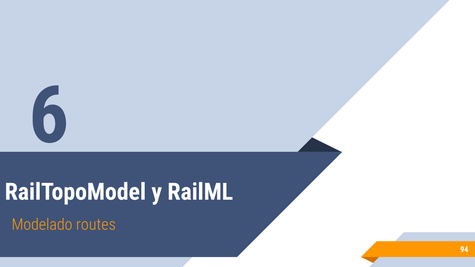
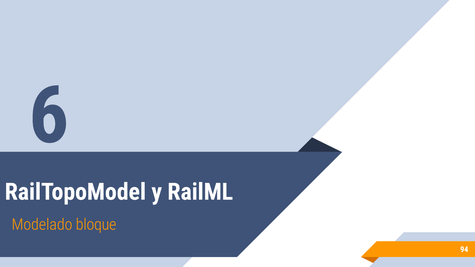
routes: routes -> bloque
